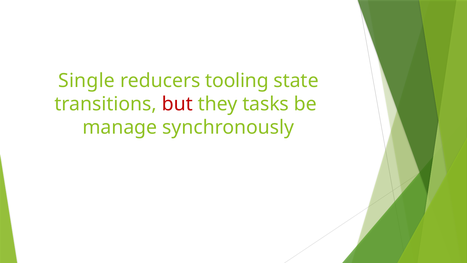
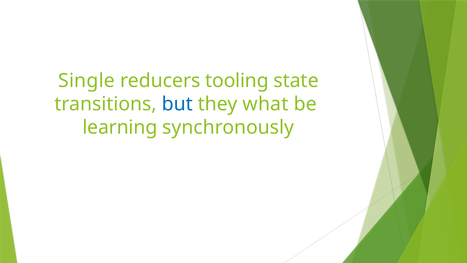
but colour: red -> blue
tasks: tasks -> what
manage: manage -> learning
